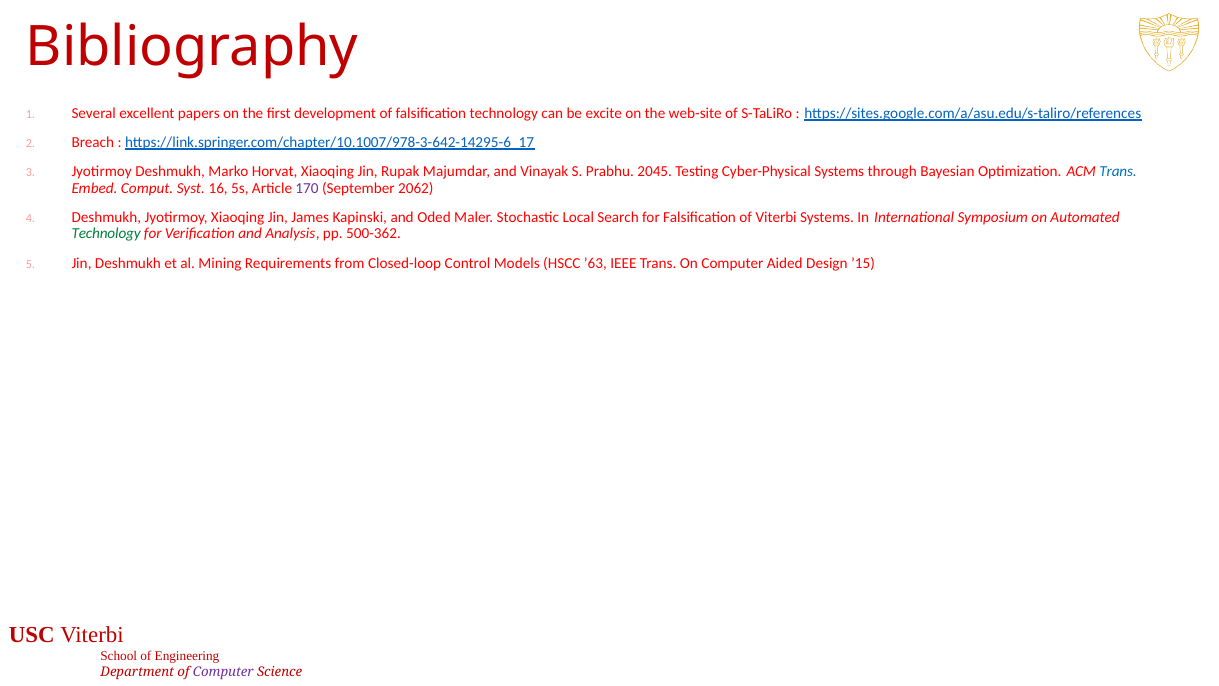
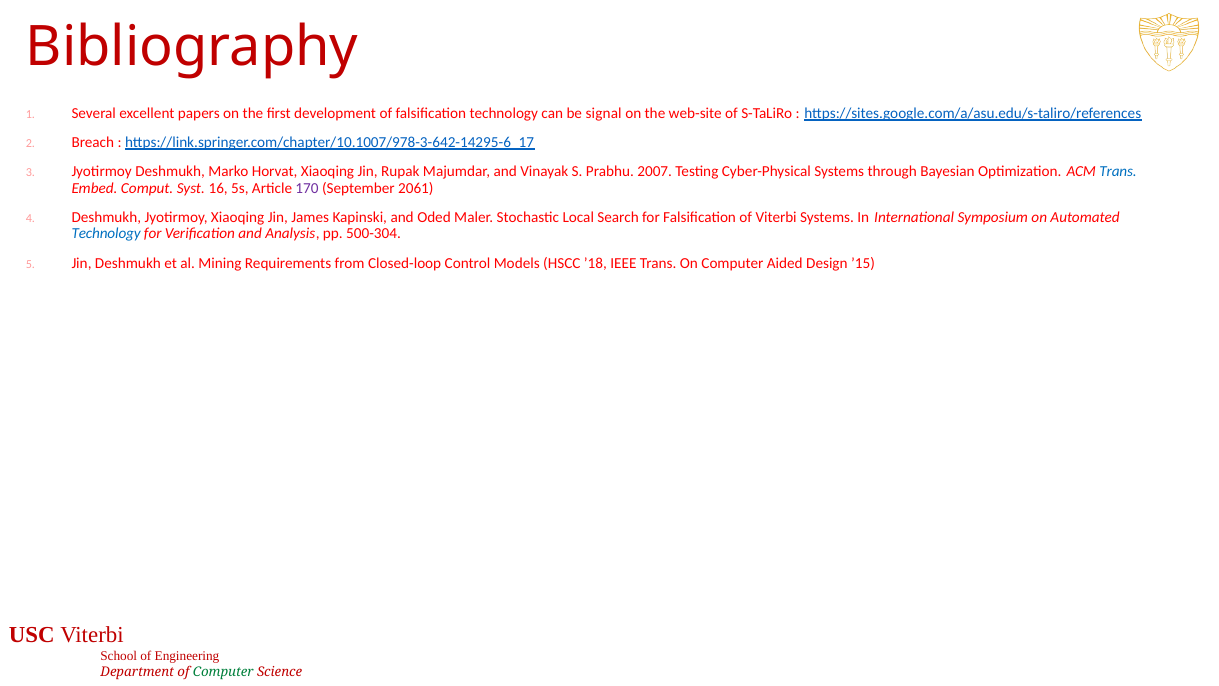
excite: excite -> signal
2045: 2045 -> 2007
2062: 2062 -> 2061
Technology at (106, 234) colour: green -> blue
500-362: 500-362 -> 500-304
’63: ’63 -> ’18
Computer at (223, 672) colour: purple -> green
